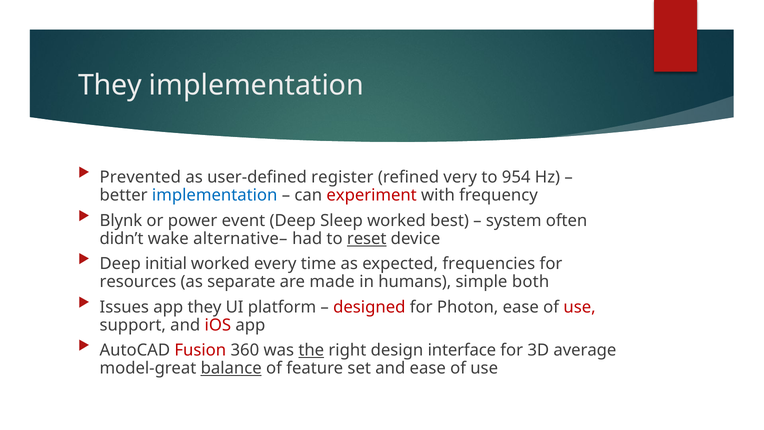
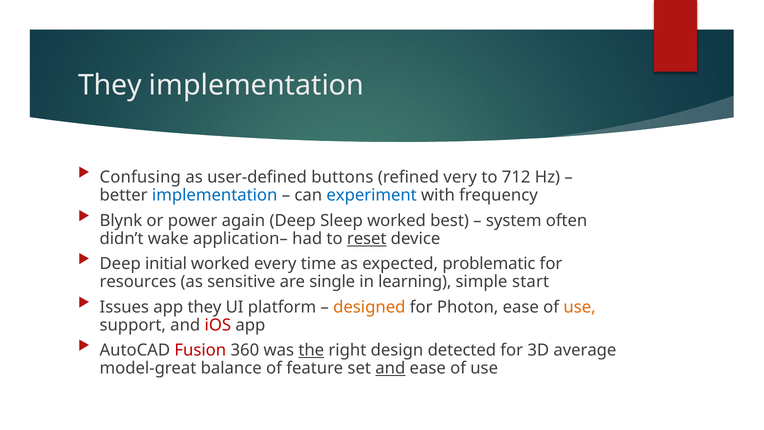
Prevented: Prevented -> Confusing
register: register -> buttons
954: 954 -> 712
experiment colour: red -> blue
event: event -> again
alternative–: alternative– -> application–
frequencies: frequencies -> problematic
separate: separate -> sensitive
made: made -> single
humans: humans -> learning
both: both -> start
designed colour: red -> orange
use at (580, 307) colour: red -> orange
interface: interface -> detected
balance underline: present -> none
and at (390, 368) underline: none -> present
